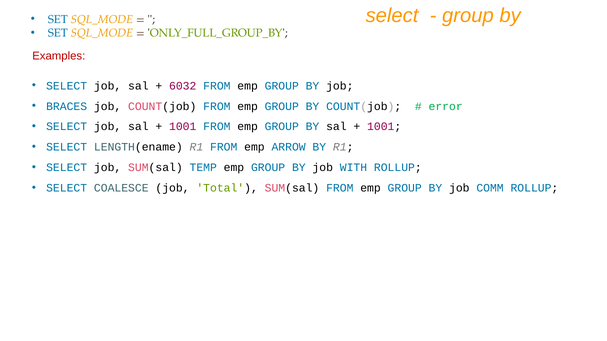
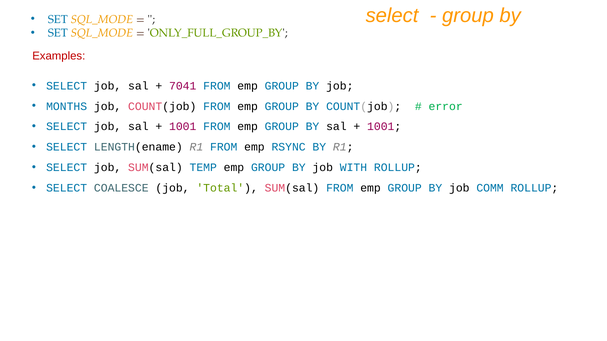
6032: 6032 -> 7041
BRACES: BRACES -> MONTHS
ARROW: ARROW -> RSYNC
